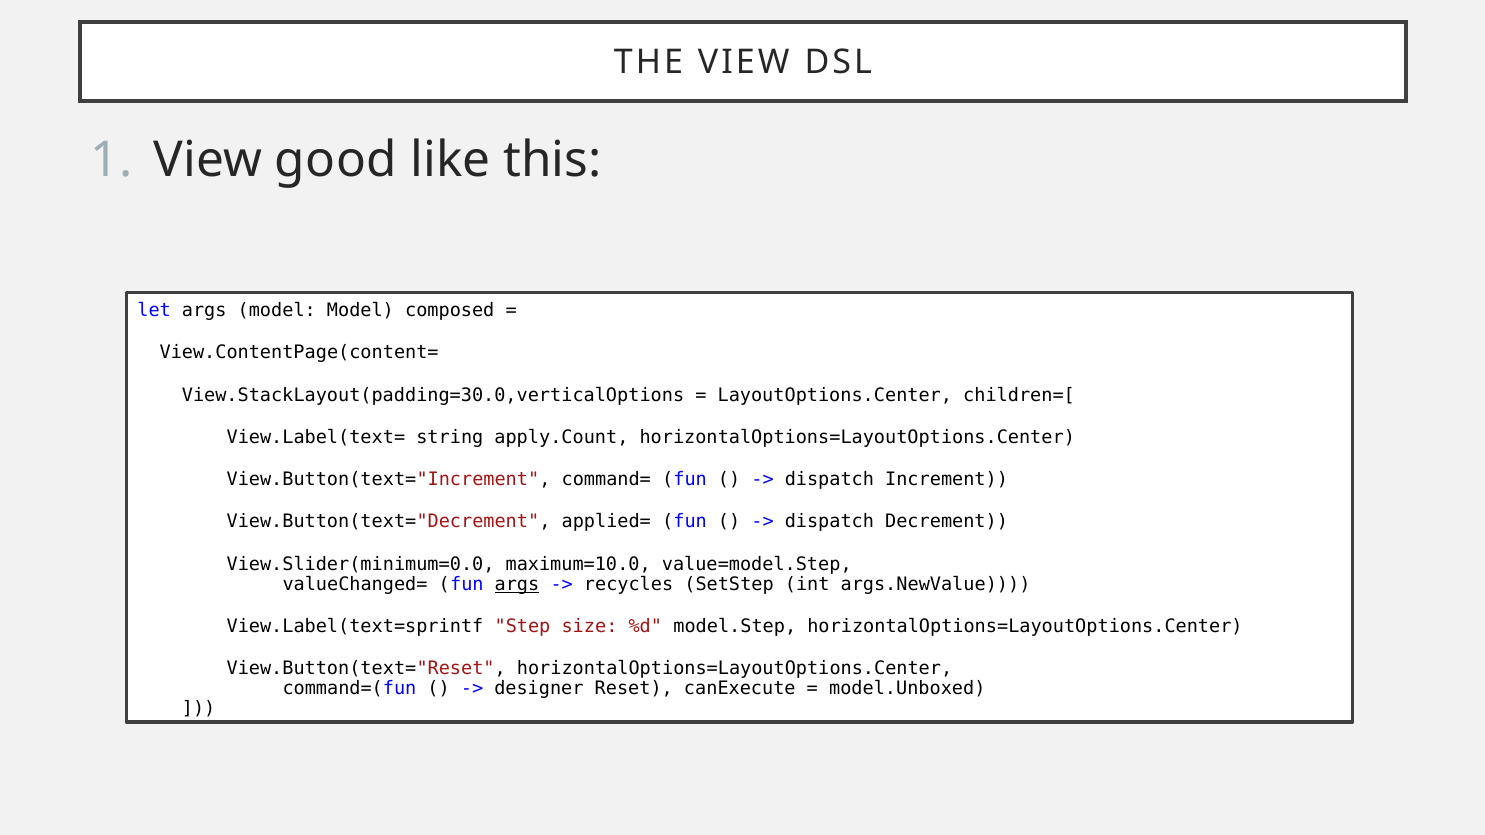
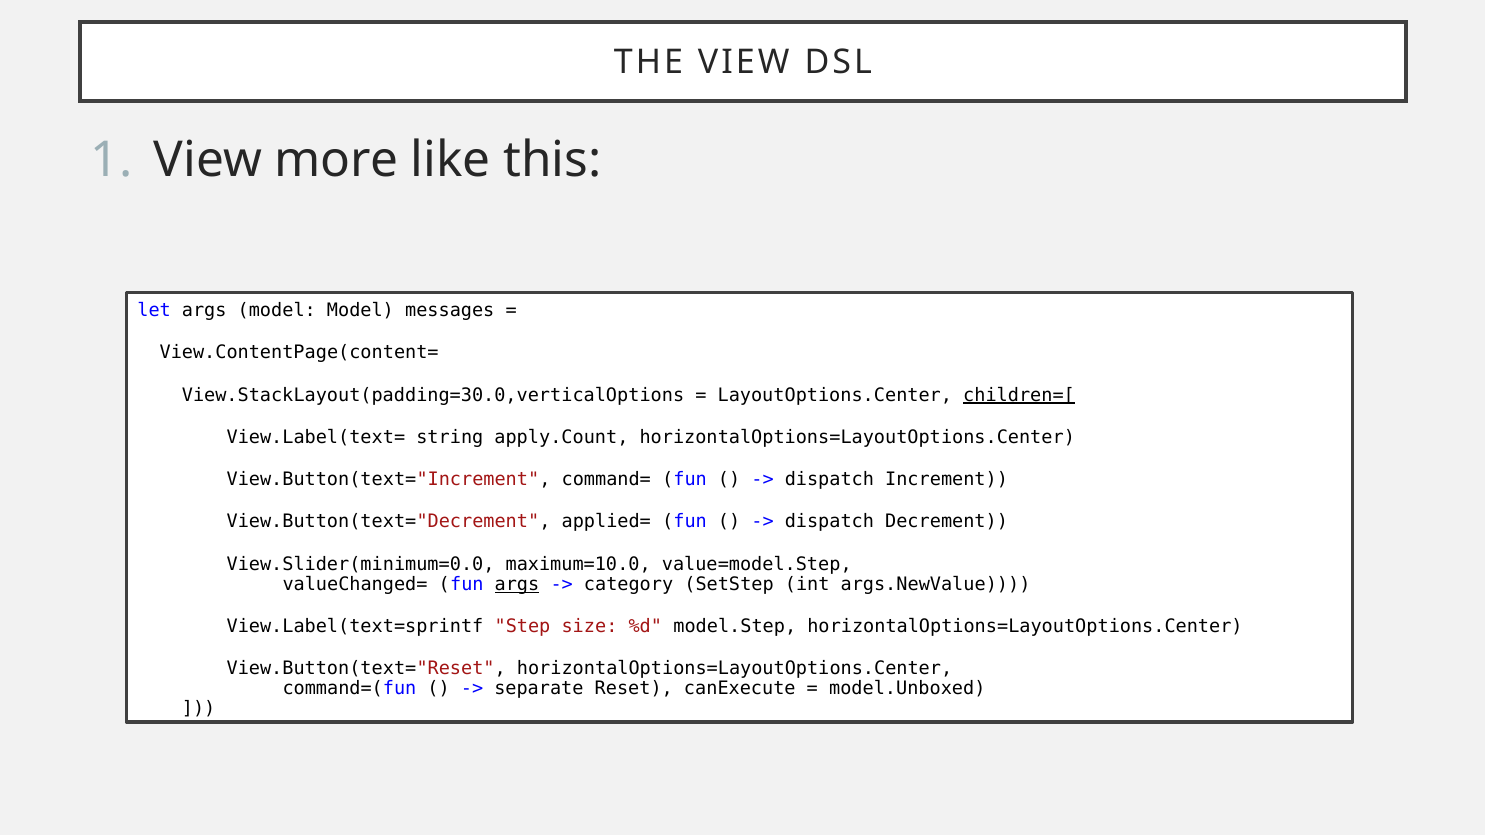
good: good -> more
composed: composed -> messages
children=[ underline: none -> present
recycles: recycles -> category
designer: designer -> separate
